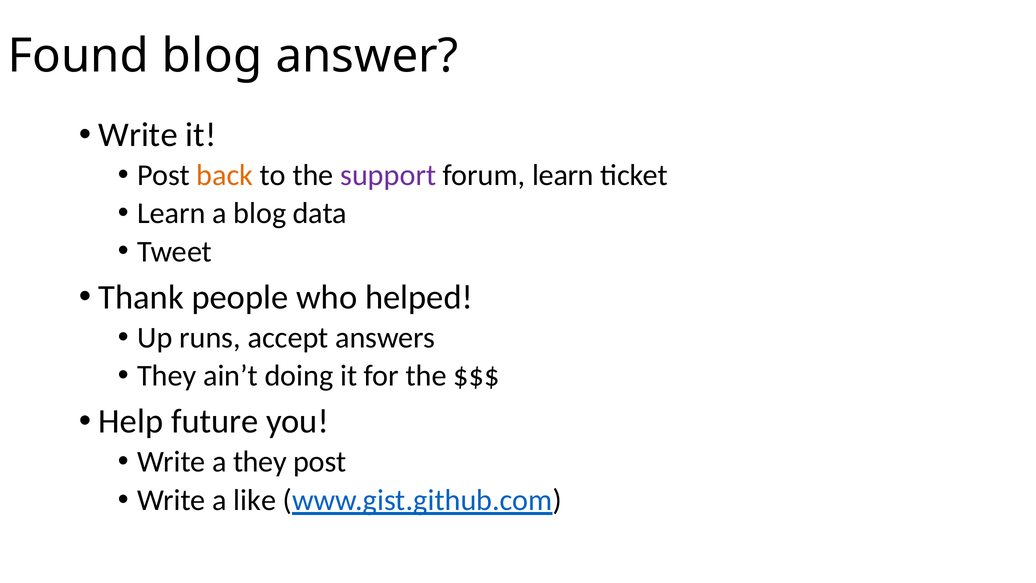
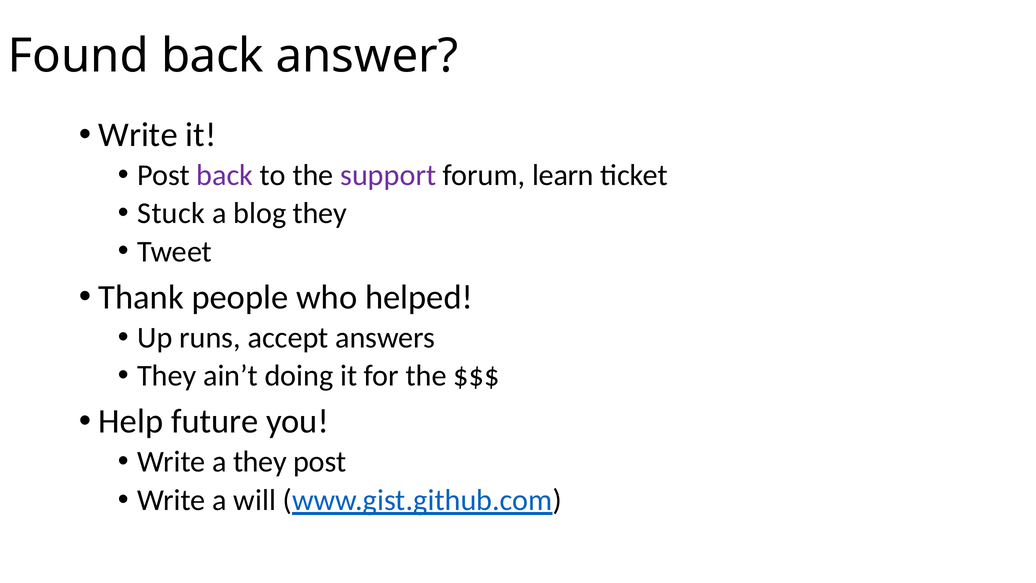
Found blog: blog -> back
back at (225, 175) colour: orange -> purple
Learn at (171, 213): Learn -> Stuck
blog data: data -> they
like: like -> will
